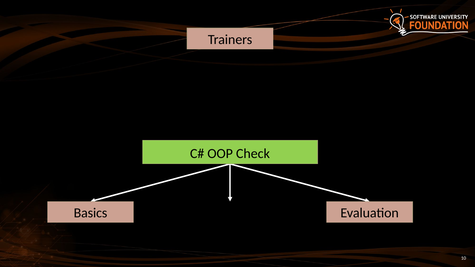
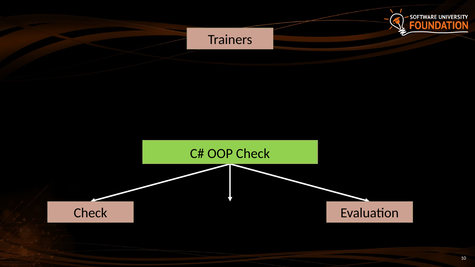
Basics at (91, 213): Basics -> Check
